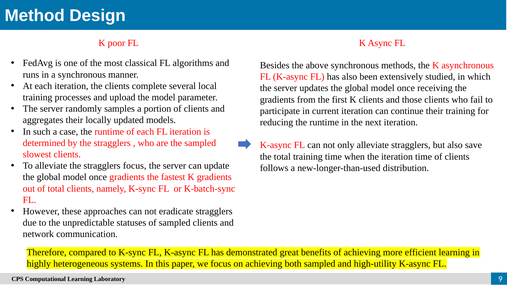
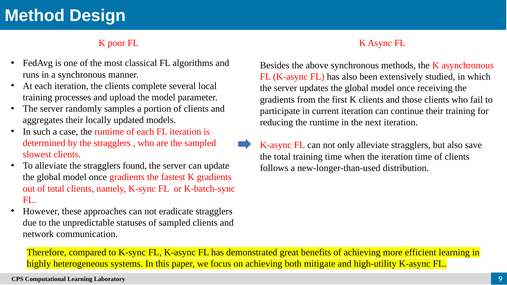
stragglers focus: focus -> found
both sampled: sampled -> mitigate
